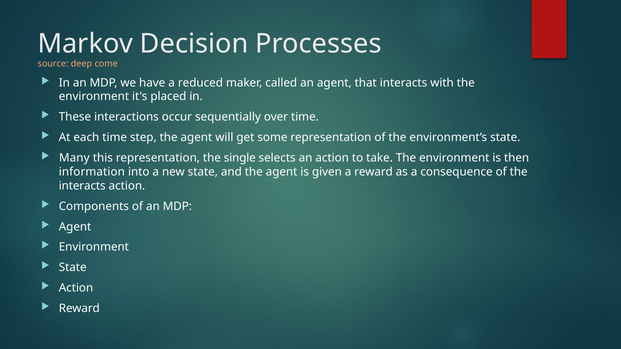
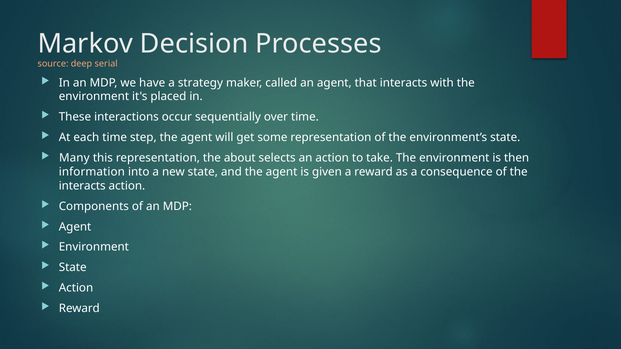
come: come -> serial
reduced: reduced -> strategy
single: single -> about
